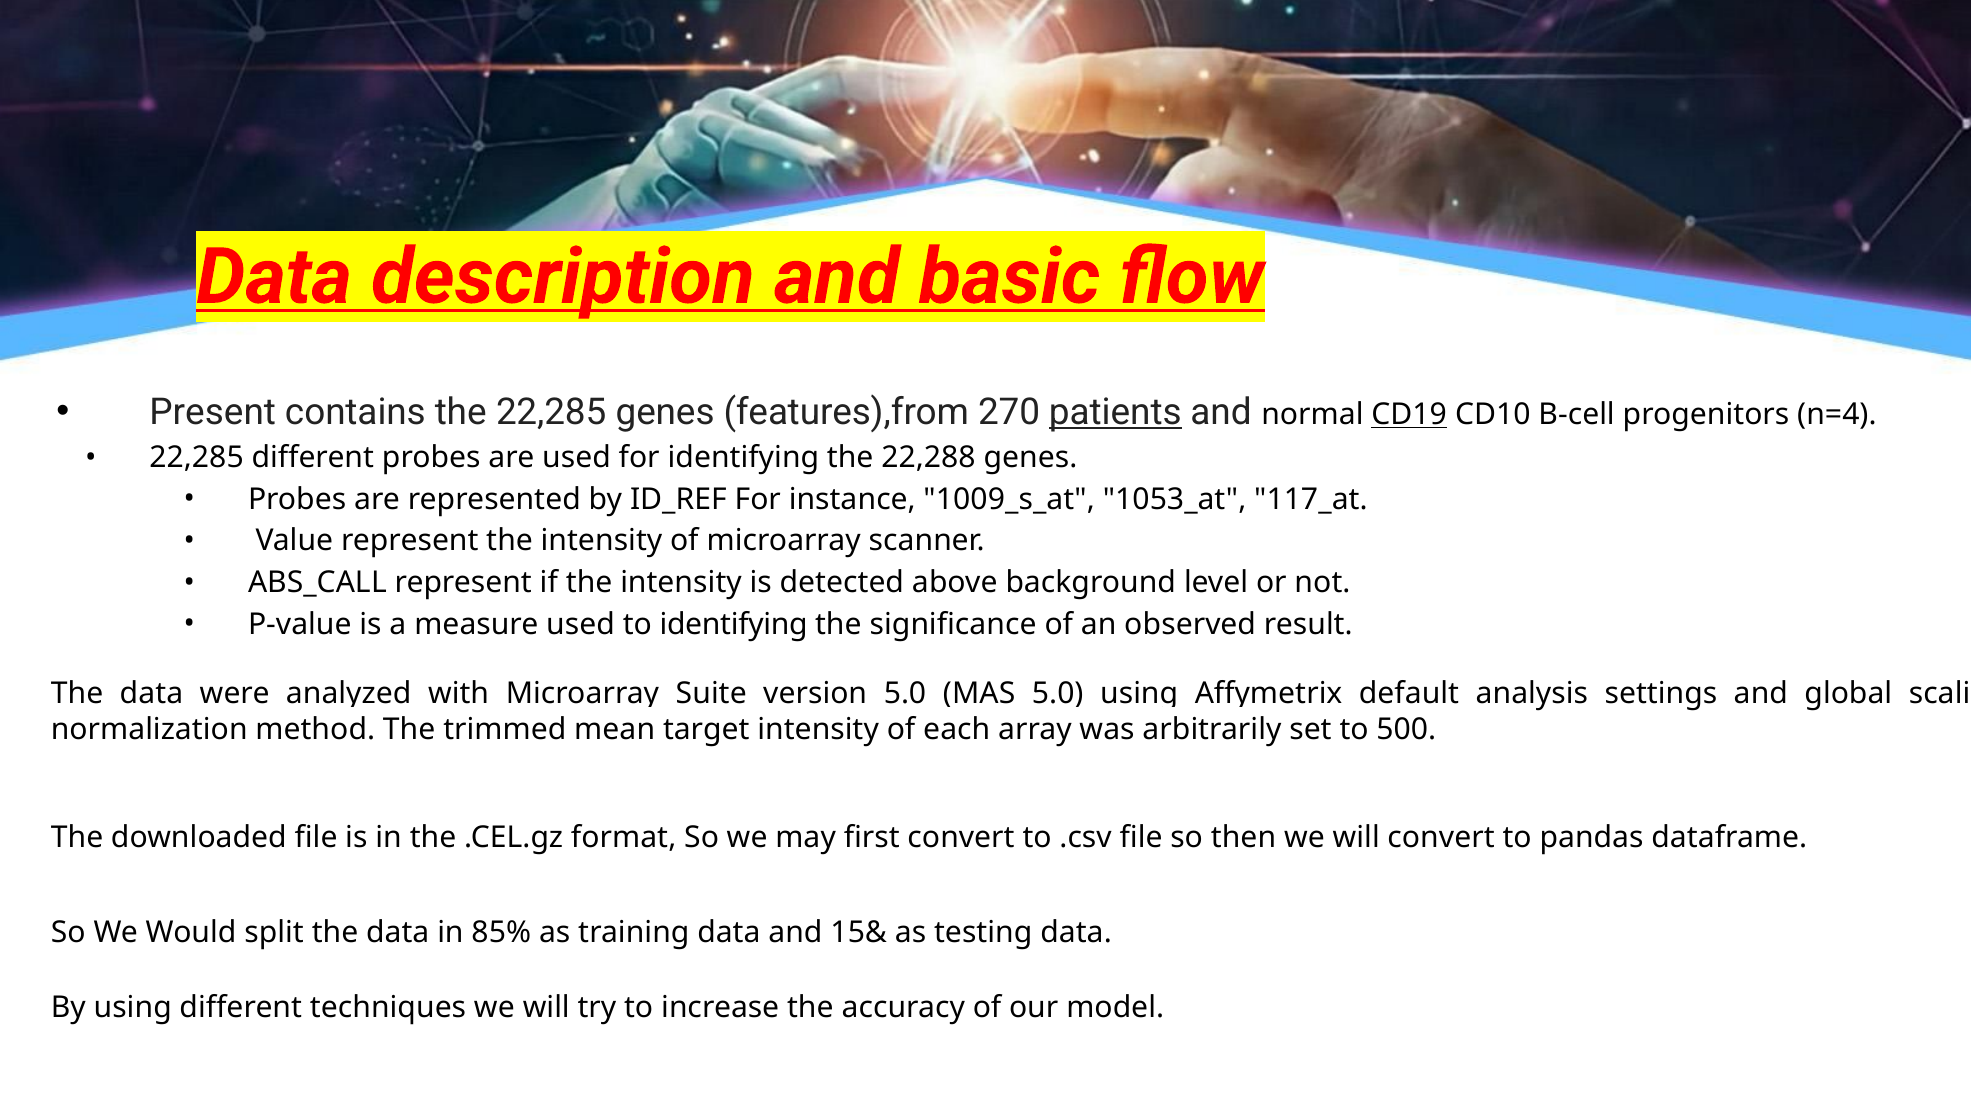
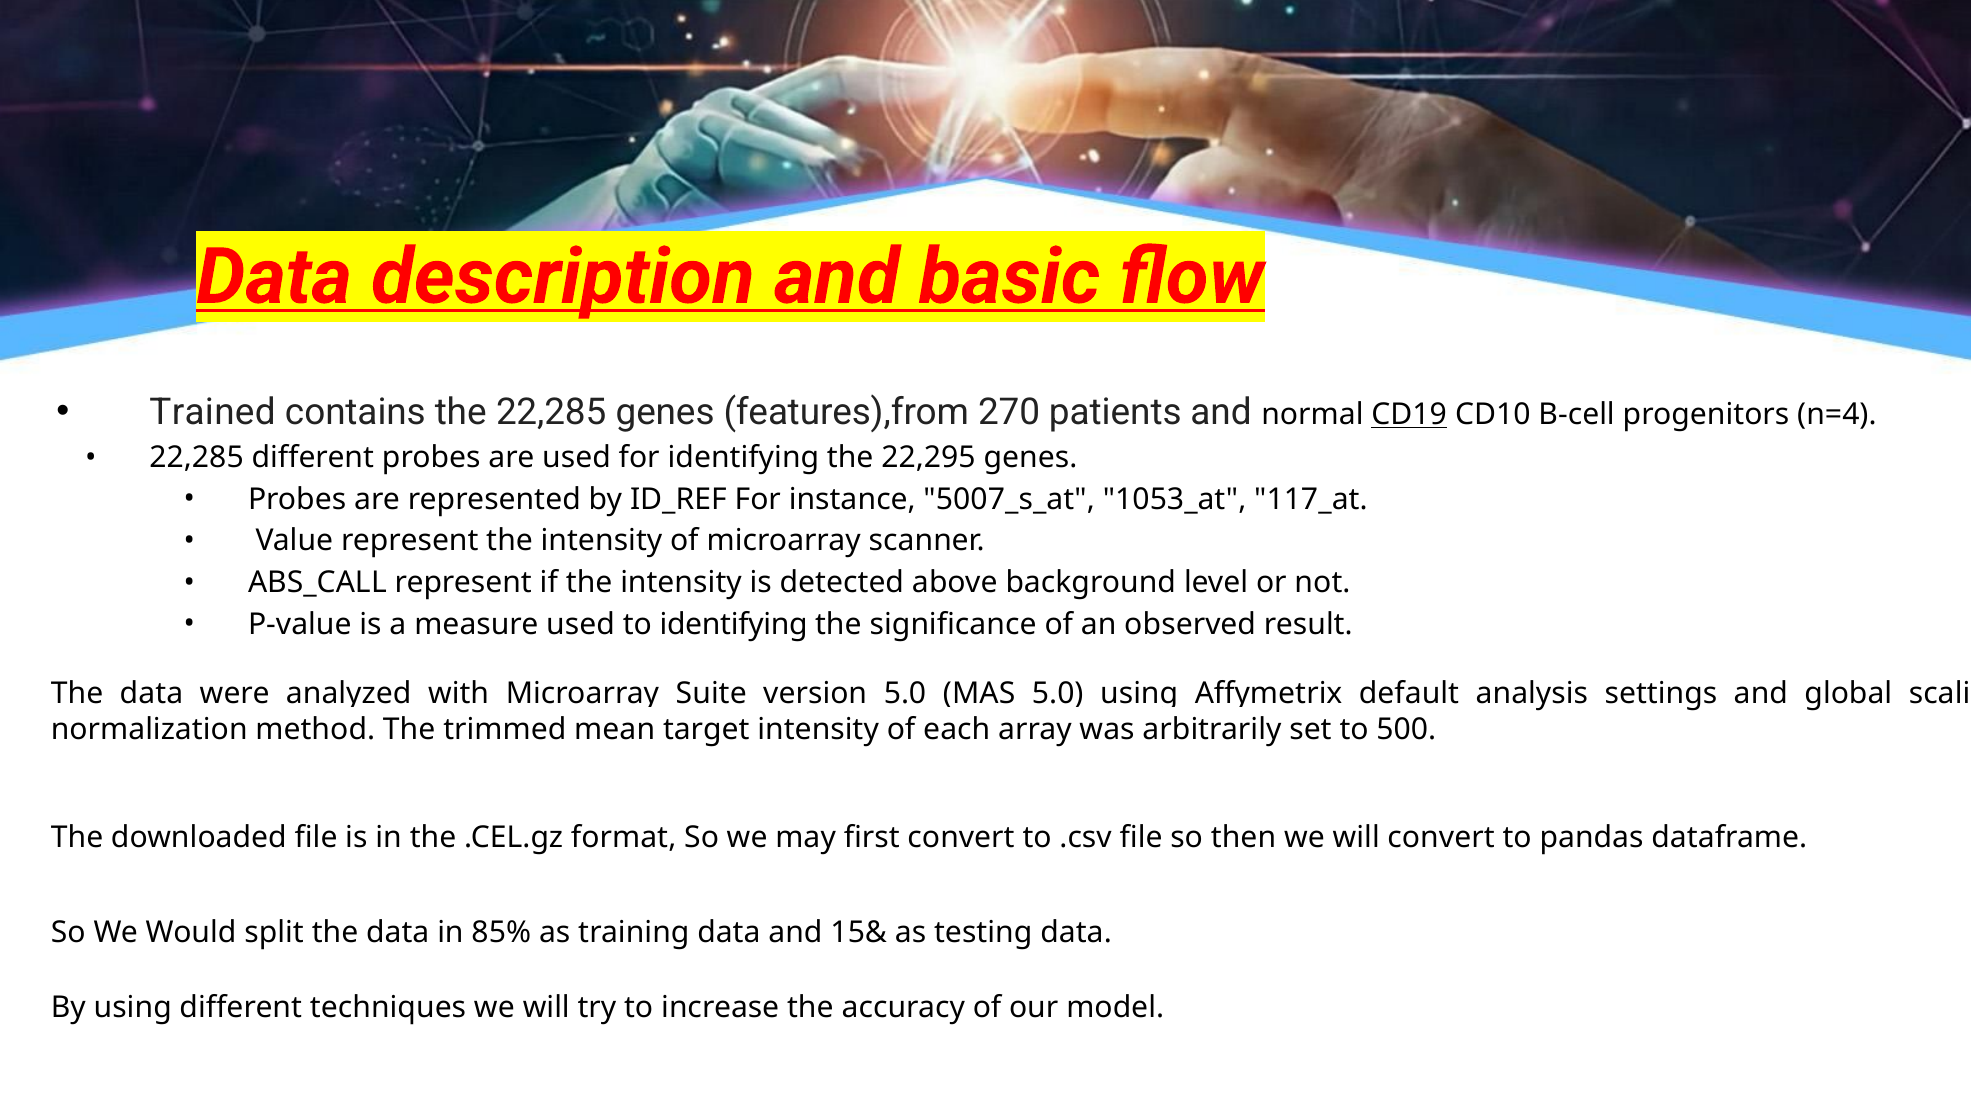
Present: Present -> Trained
patients underline: present -> none
22,288: 22,288 -> 22,295
1009_s_at: 1009_s_at -> 5007_s_at
